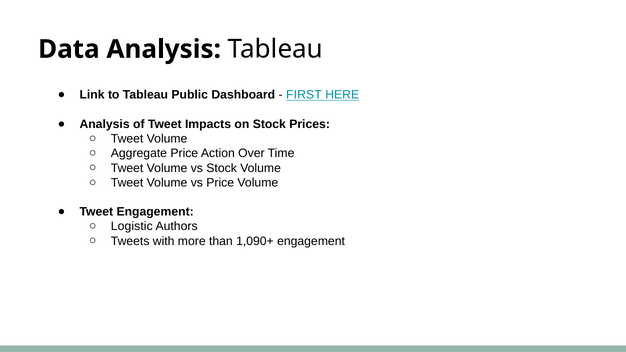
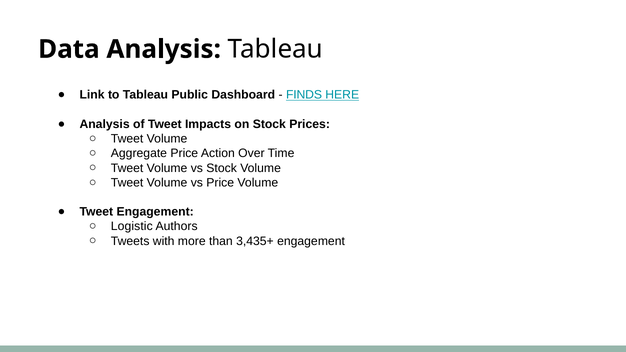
FIRST: FIRST -> FINDS
1,090+: 1,090+ -> 3,435+
